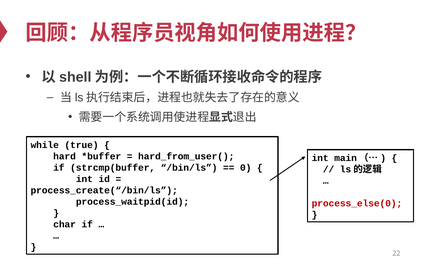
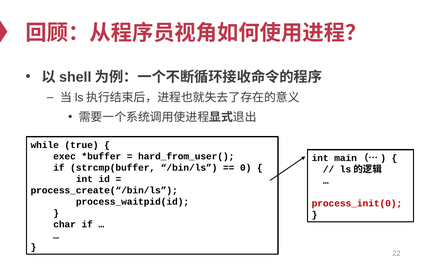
hard: hard -> exec
process_else(0: process_else(0 -> process_init(0
